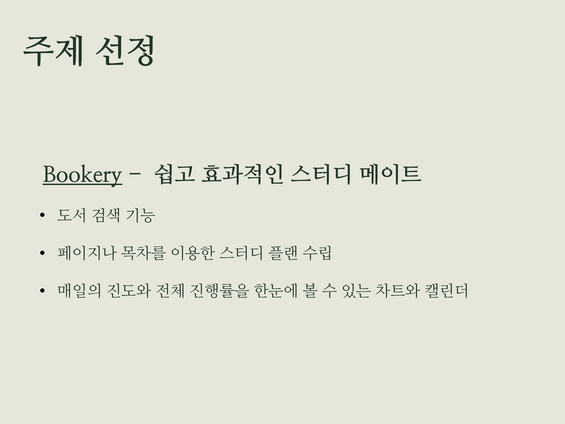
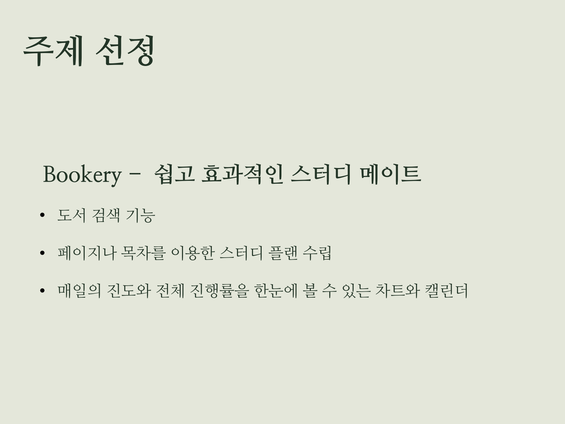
Bookery underline: present -> none
